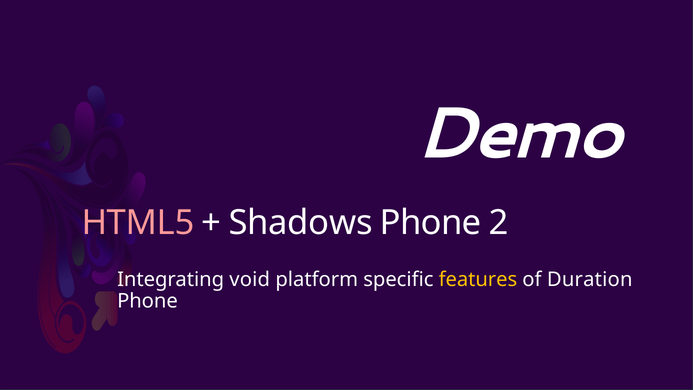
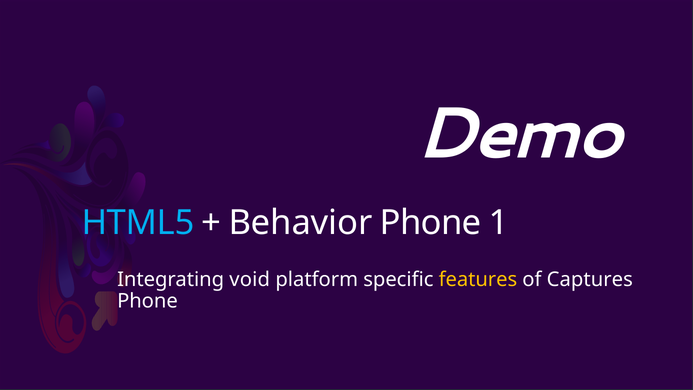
HTML5 colour: pink -> light blue
Shadows: Shadows -> Behavior
2: 2 -> 1
Duration: Duration -> Captures
